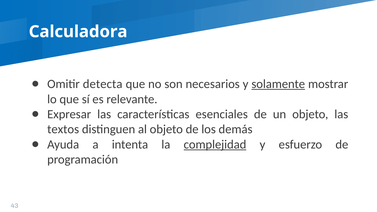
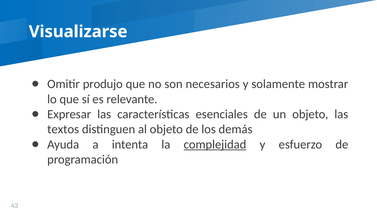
Calculadora: Calculadora -> Visualizarse
detecta: detecta -> produjo
solamente underline: present -> none
